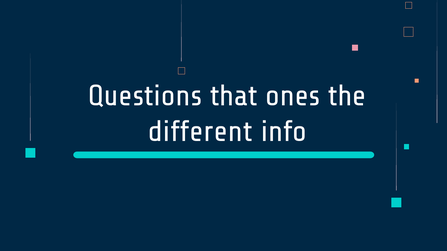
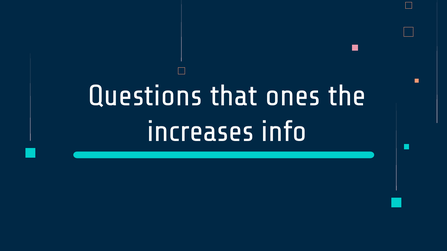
different: different -> increases
